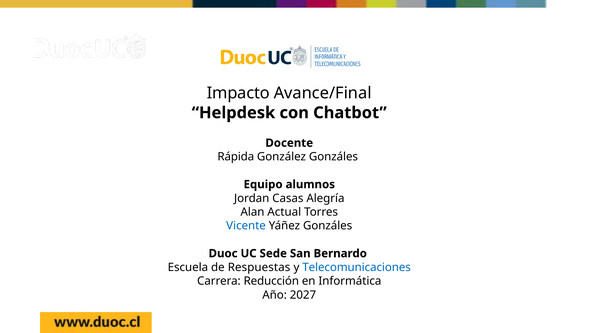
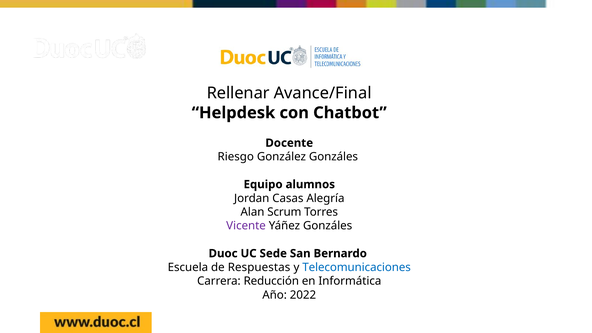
Impacto: Impacto -> Rellenar
Rápida: Rápida -> Riesgo
Actual: Actual -> Scrum
Vicente colour: blue -> purple
2027: 2027 -> 2022
